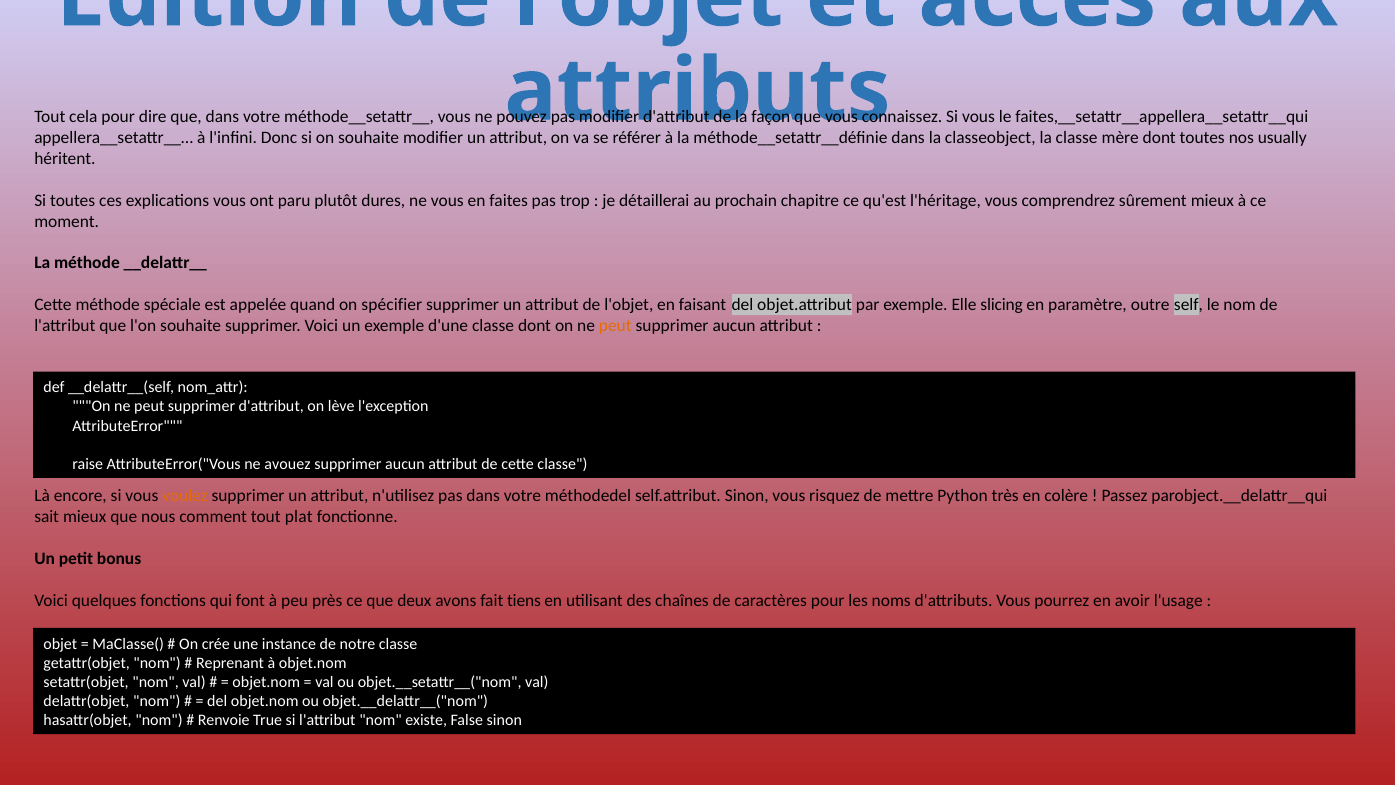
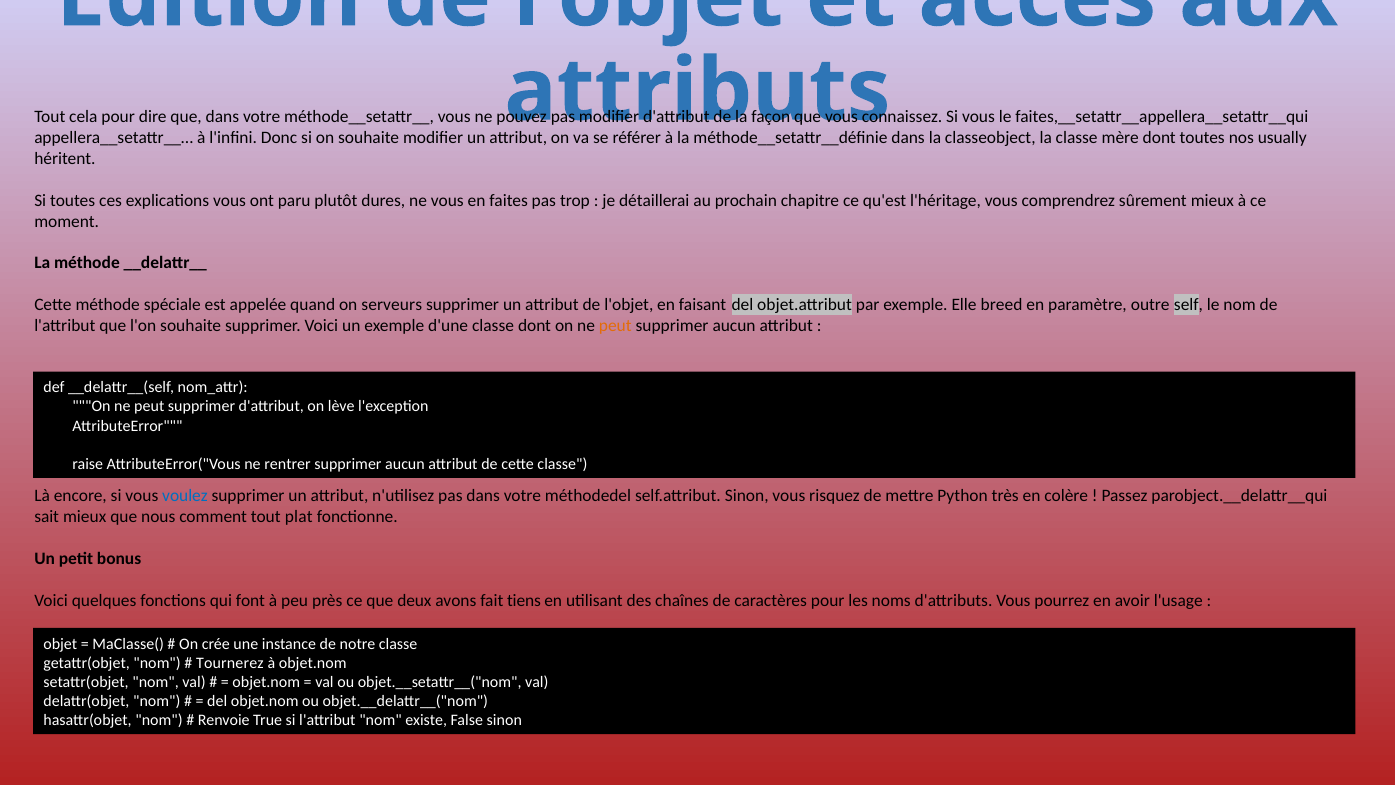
spécifier: spécifier -> serveurs
slicing: slicing -> breed
avouez: avouez -> rentrer
voulez colour: orange -> blue
Reprenant: Reprenant -> Tournerez
